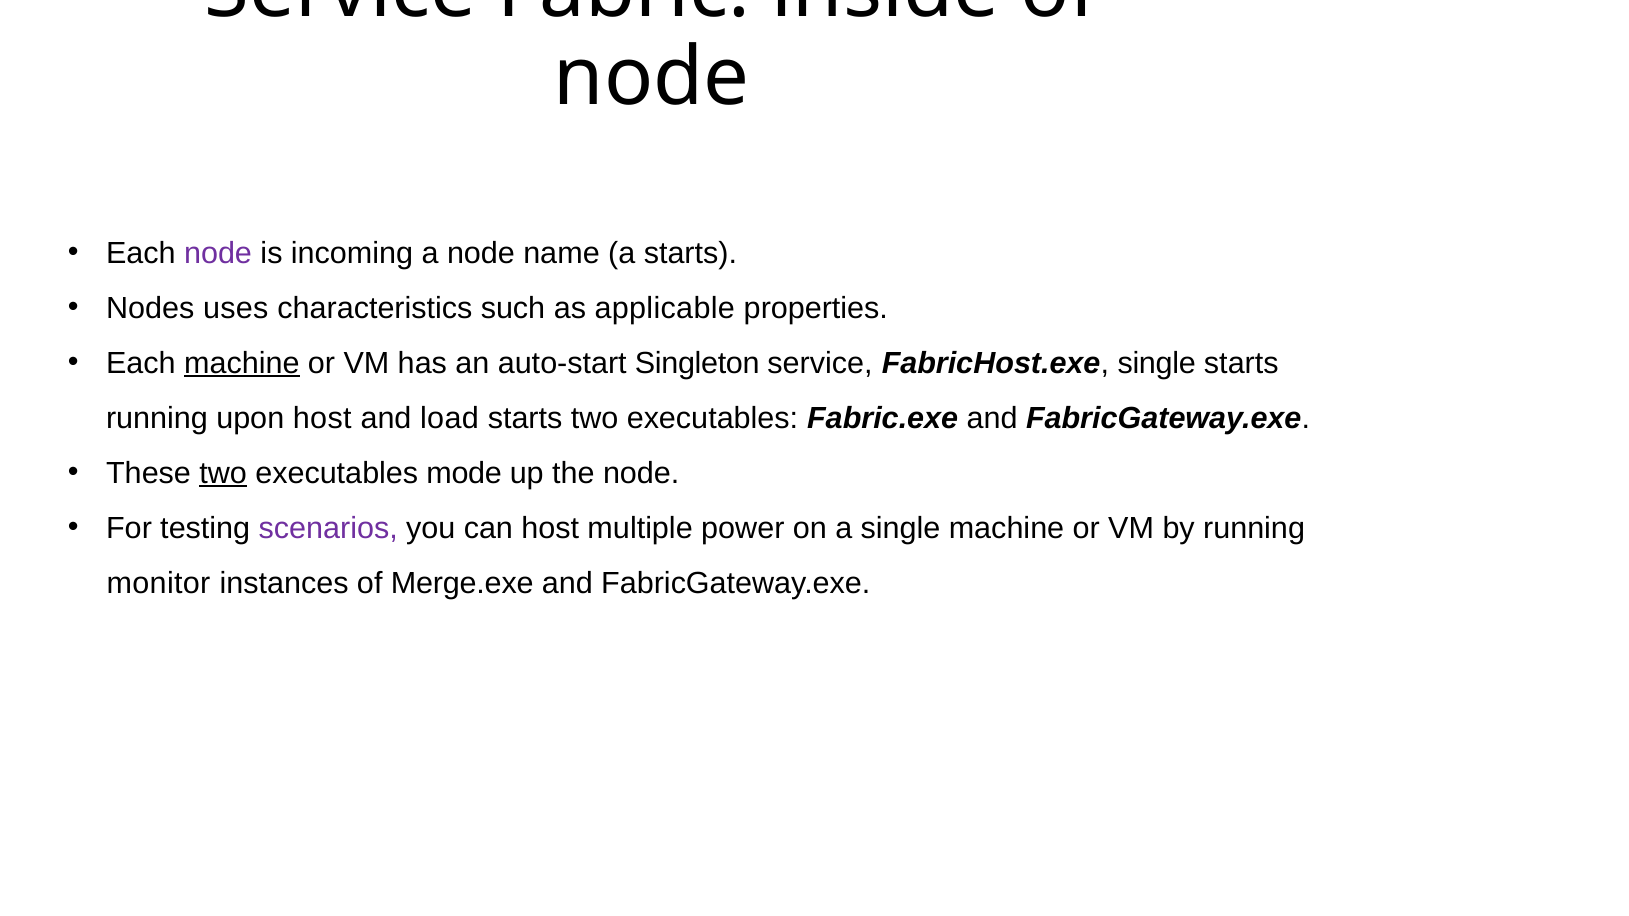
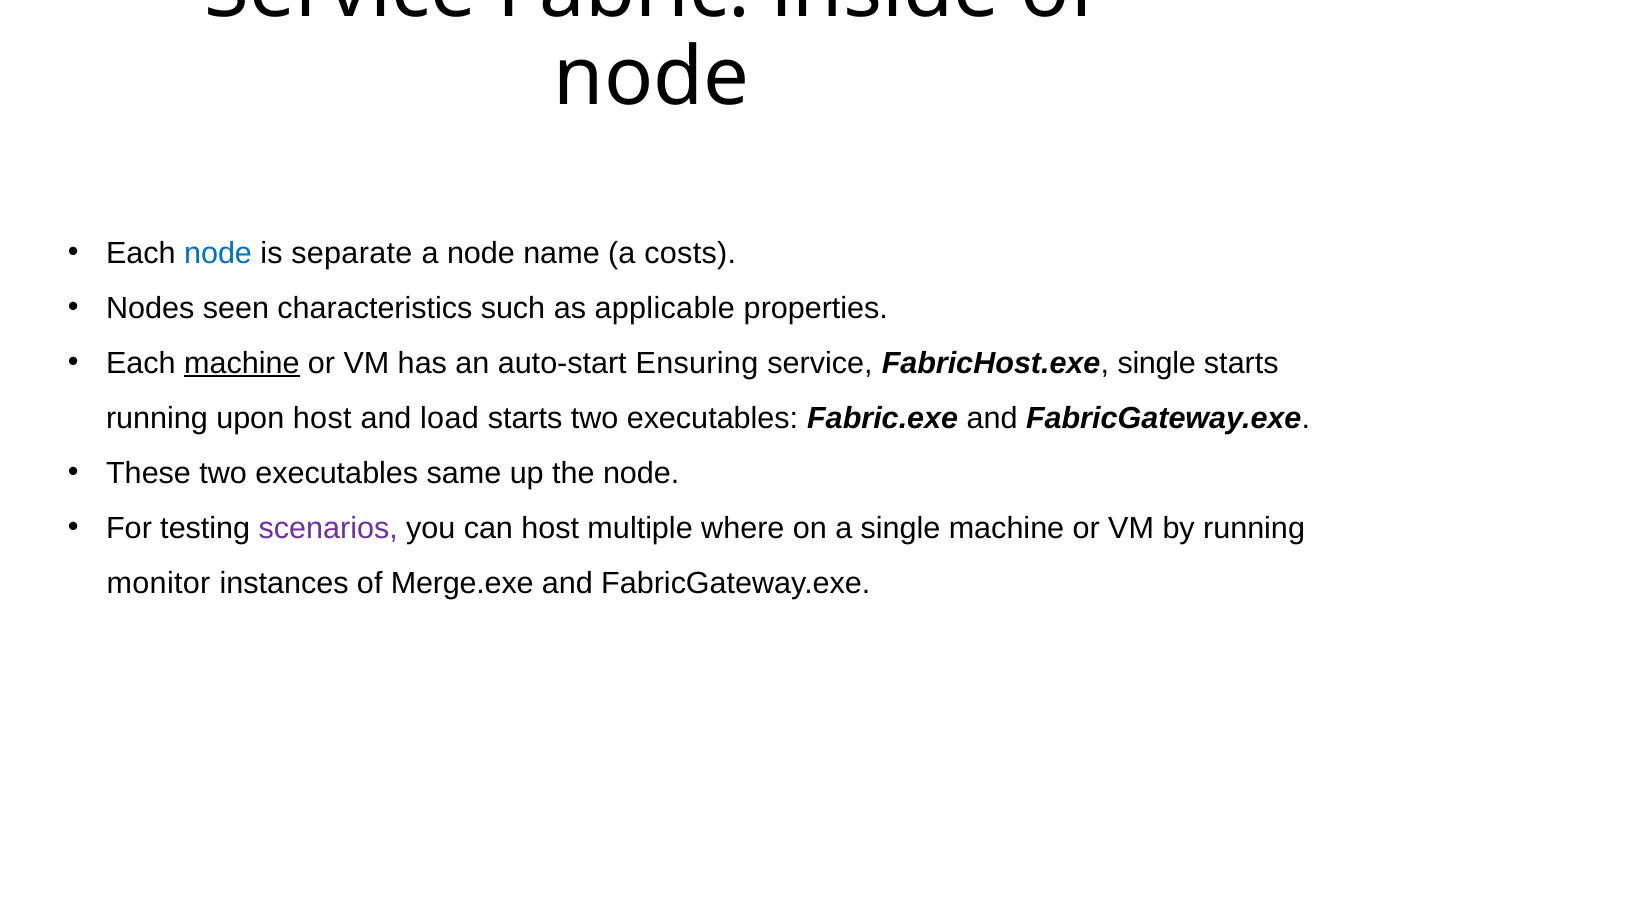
node at (218, 253) colour: purple -> blue
incoming: incoming -> separate
a starts: starts -> costs
uses: uses -> seen
Singleton: Singleton -> Ensuring
two at (223, 473) underline: present -> none
mode: mode -> same
power: power -> where
